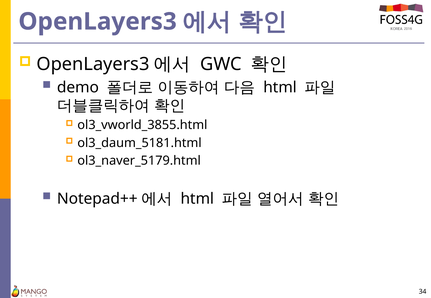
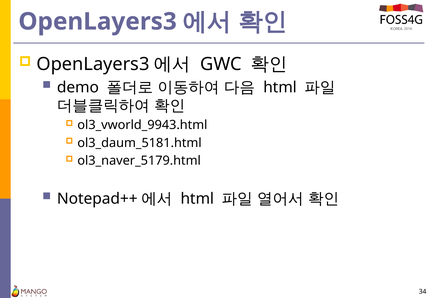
ol3_vworld_3855.html: ol3_vworld_3855.html -> ol3_vworld_9943.html
